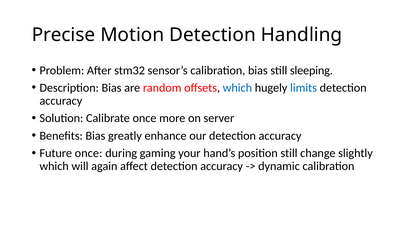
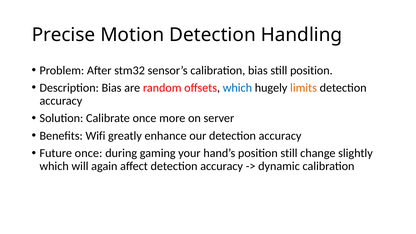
still sleeping: sleeping -> position
limits colour: blue -> orange
Benefits Bias: Bias -> Wifi
